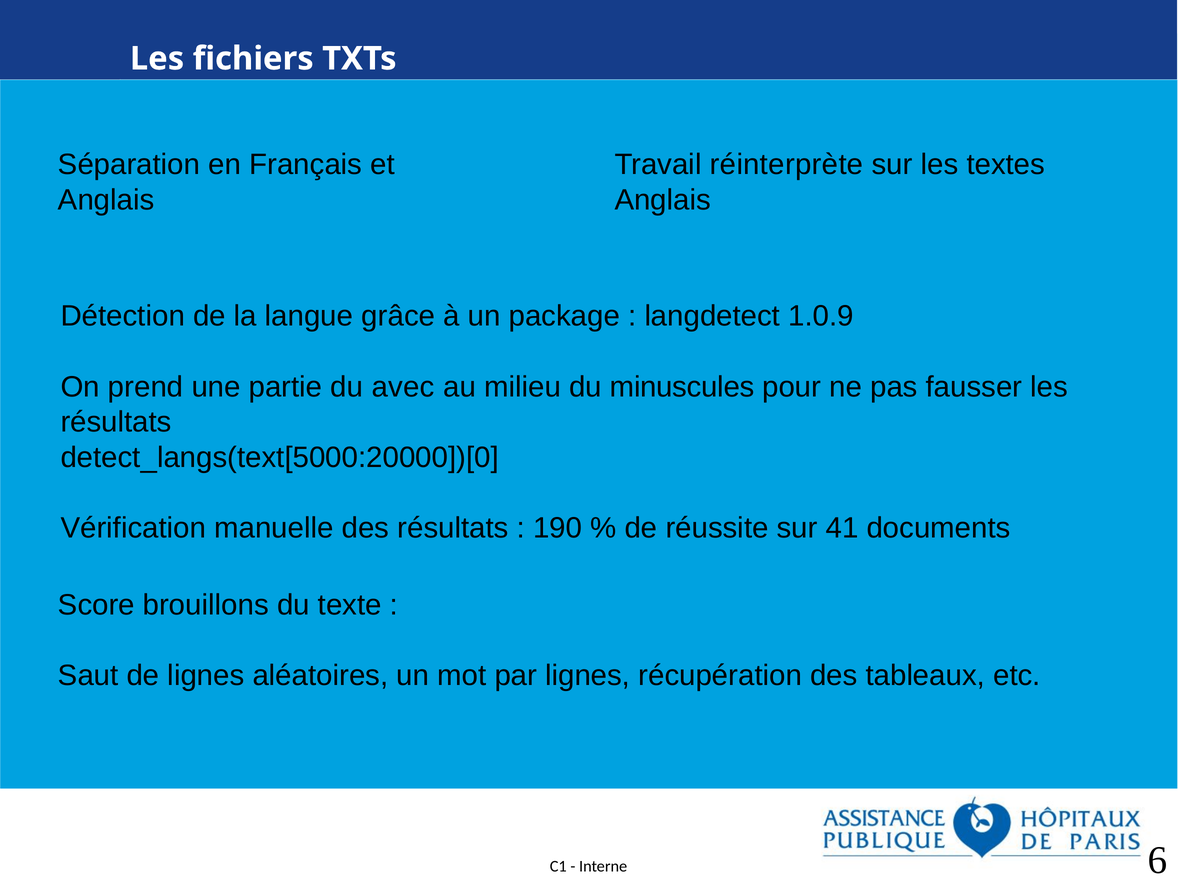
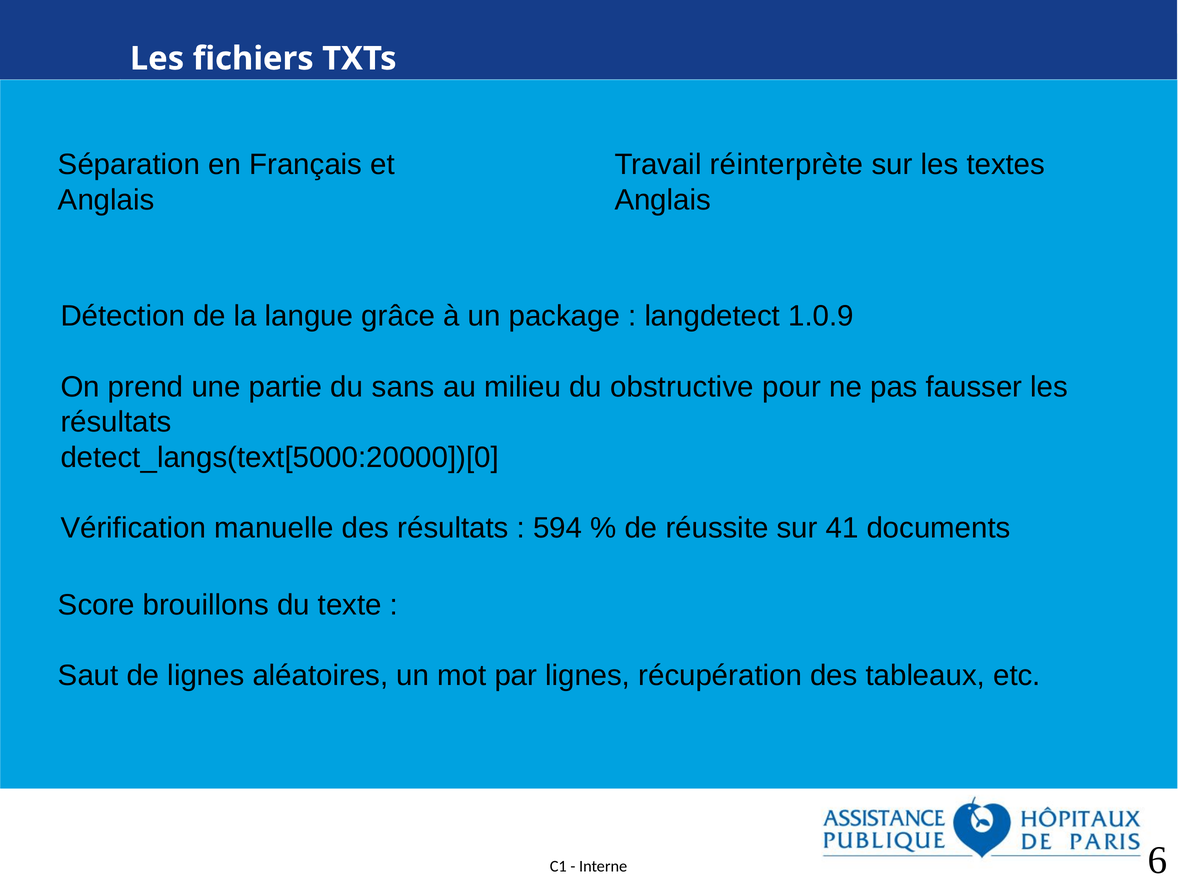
avec: avec -> sans
minuscules: minuscules -> obstructive
190: 190 -> 594
